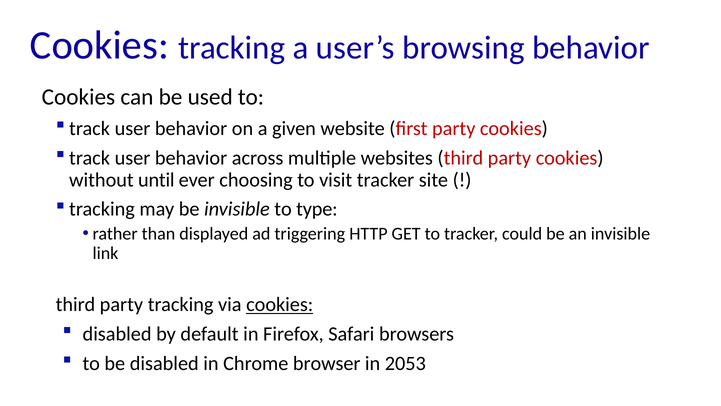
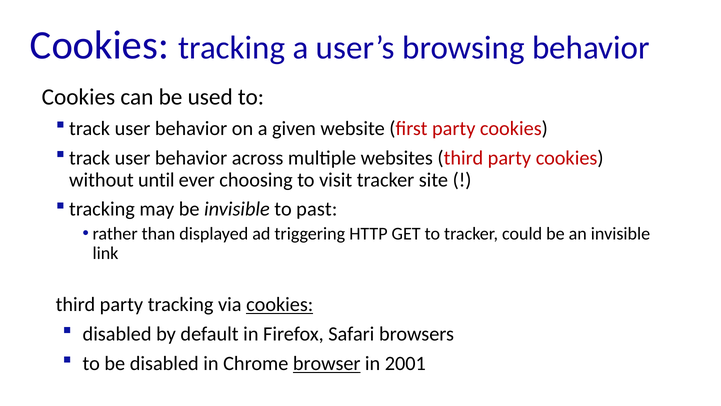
type: type -> past
browser underline: none -> present
2053: 2053 -> 2001
